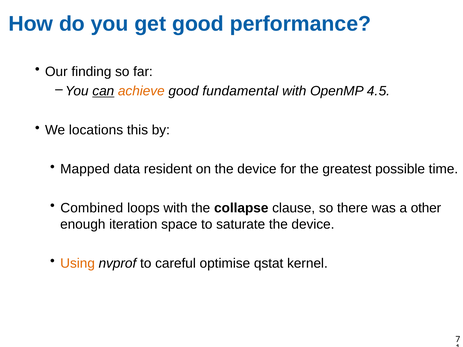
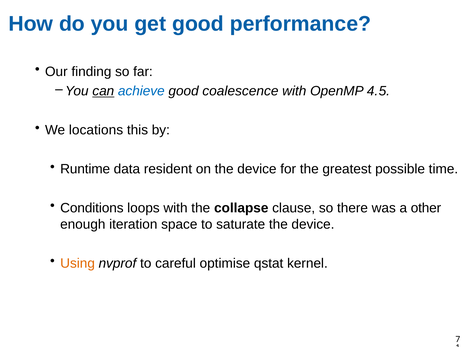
achieve colour: orange -> blue
fundamental: fundamental -> coalescence
Mapped: Mapped -> Runtime
Combined: Combined -> Conditions
